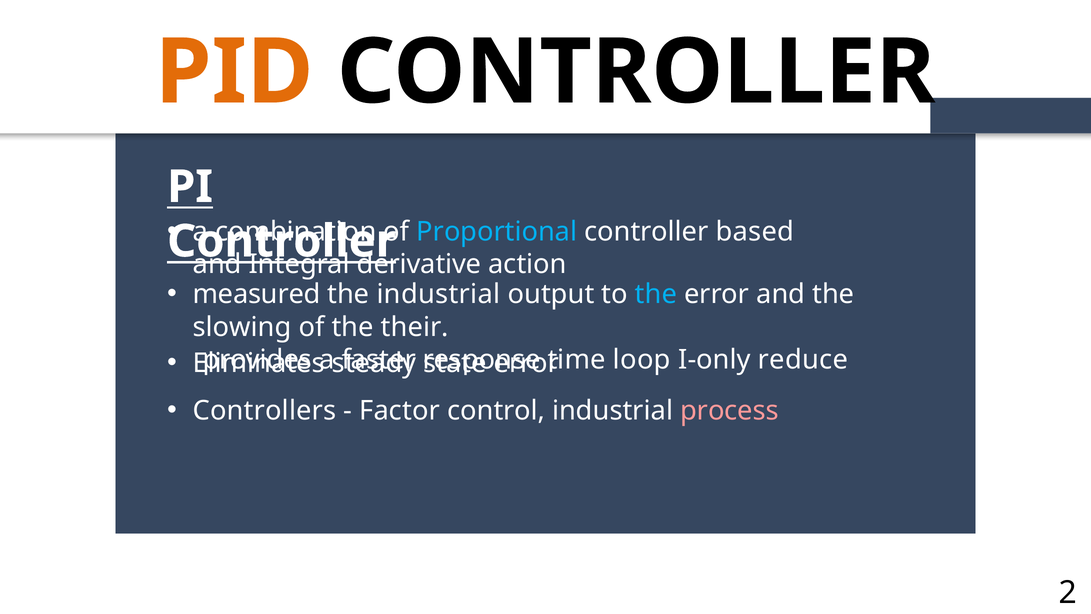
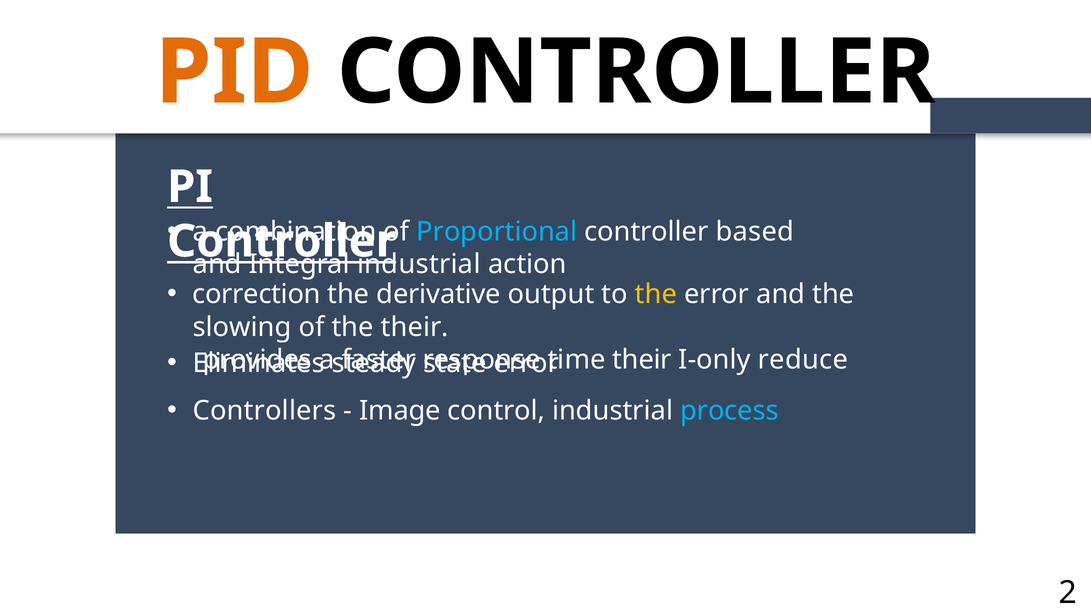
derivative at (419, 264): derivative -> industrial
measured: measured -> correction
the industrial: industrial -> derivative
the at (656, 294) colour: light blue -> yellow
time loop: loop -> their
Factor: Factor -> Image
process colour: pink -> light blue
